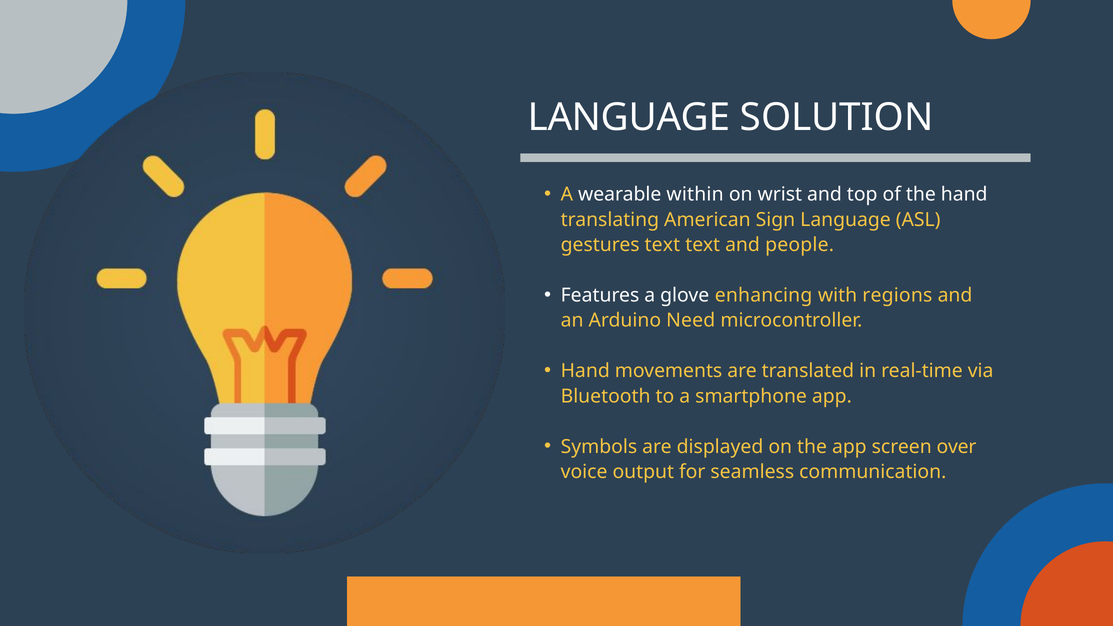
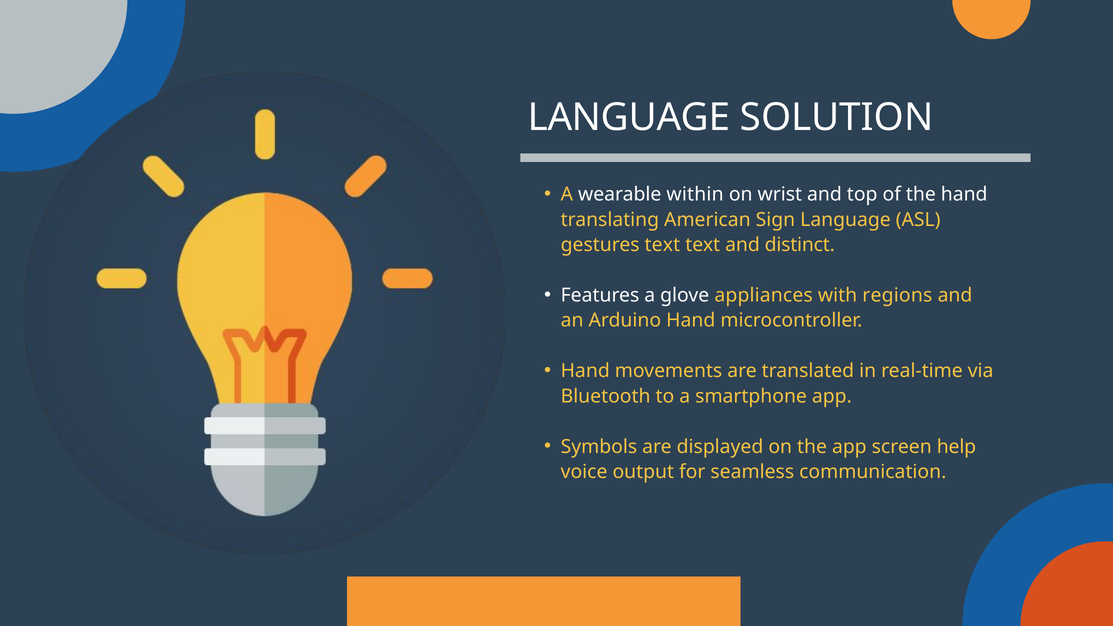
people: people -> distinct
enhancing: enhancing -> appliances
Arduino Need: Need -> Hand
over: over -> help
